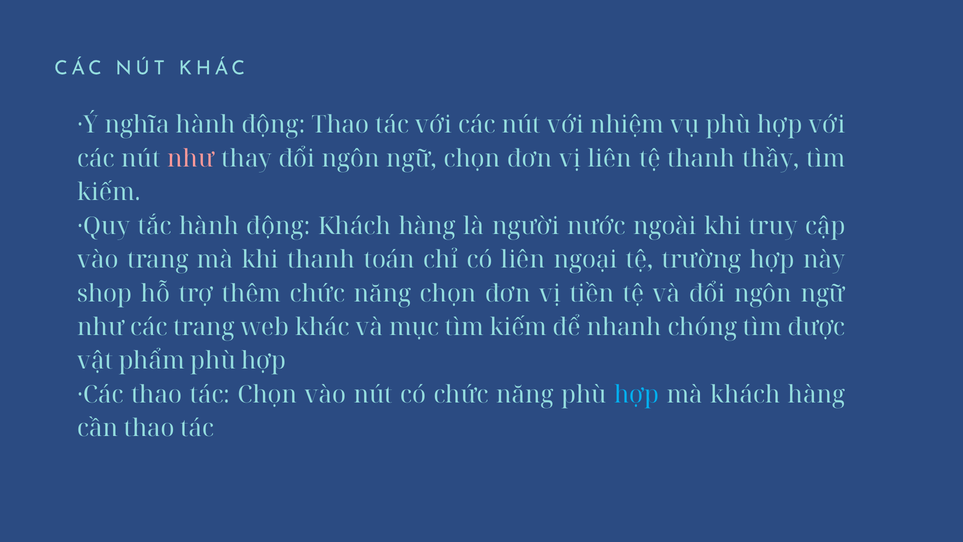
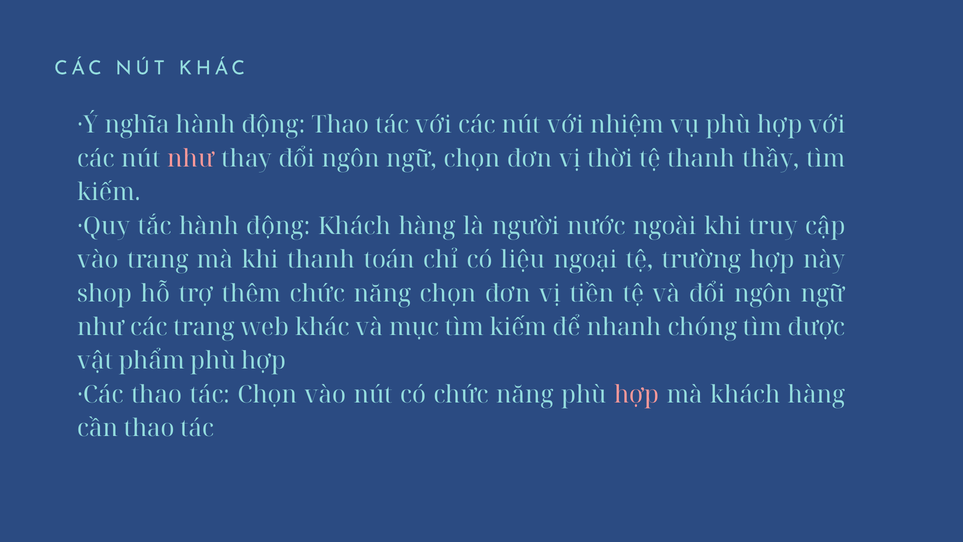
vị liên: liên -> thời
có liên: liên -> liệu
hợp at (637, 395) colour: light blue -> pink
